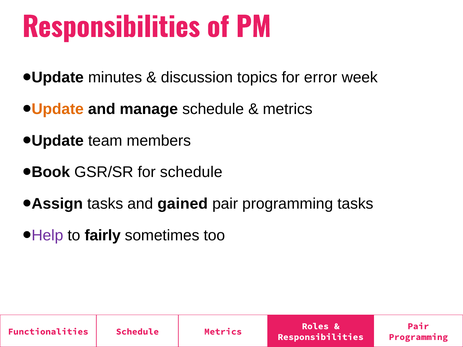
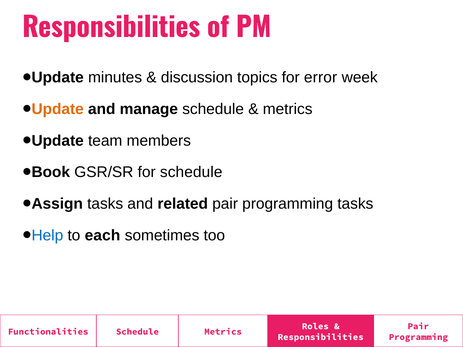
gained: gained -> related
Help colour: purple -> blue
fairly: fairly -> each
